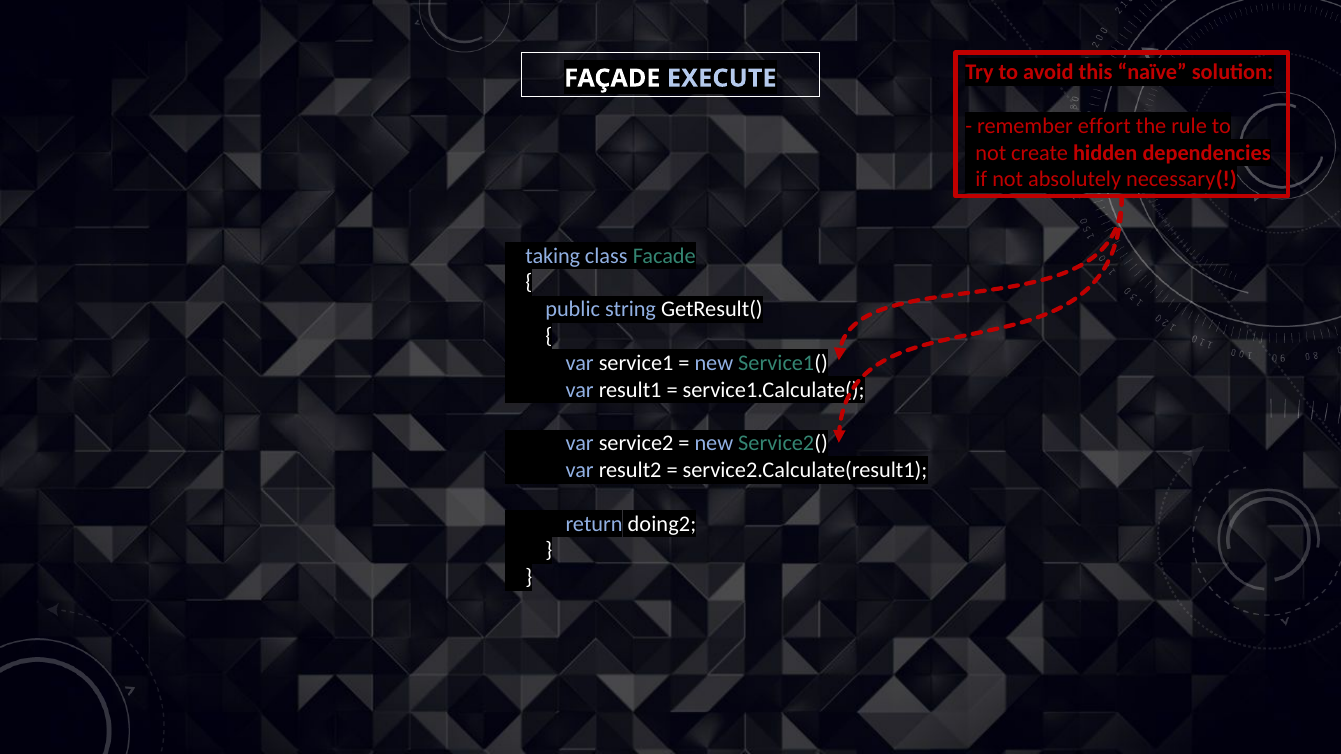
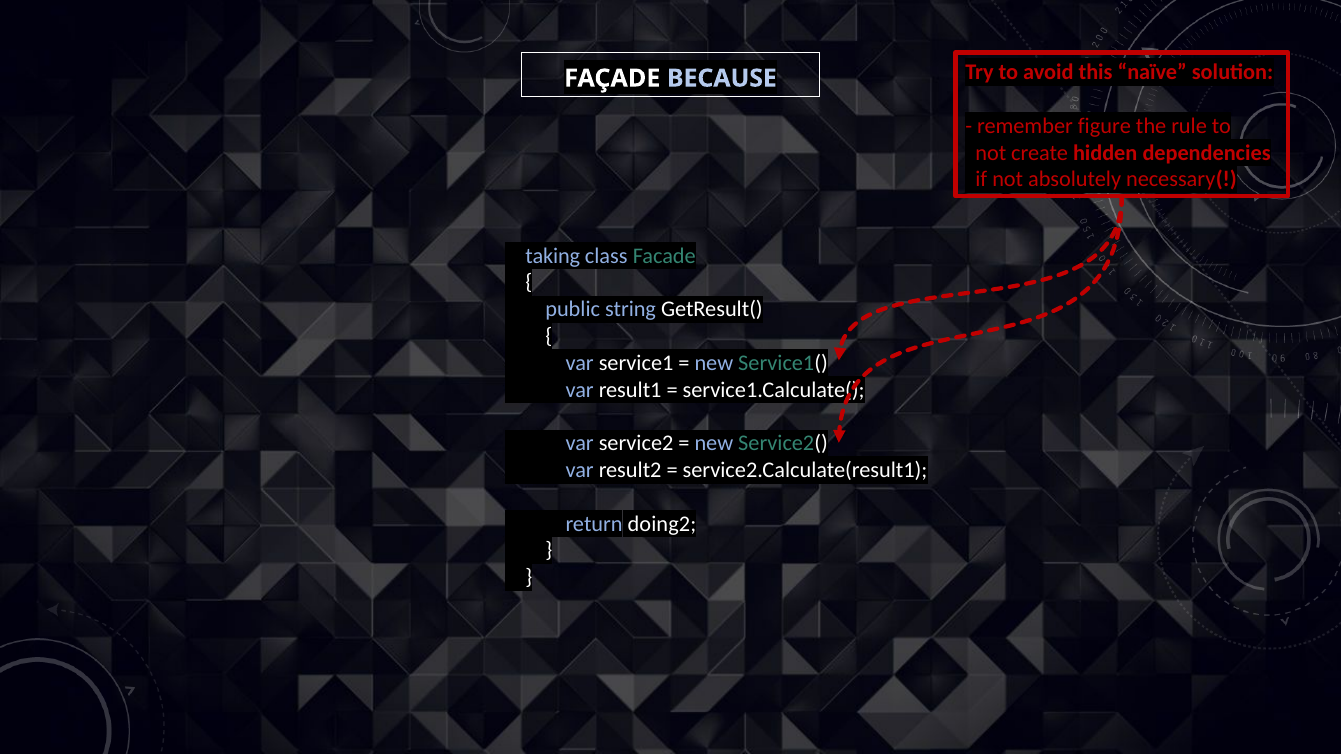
EXECUTE: EXECUTE -> BECAUSE
effort: effort -> figure
